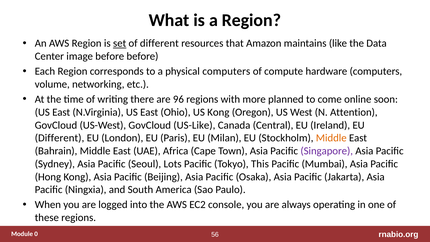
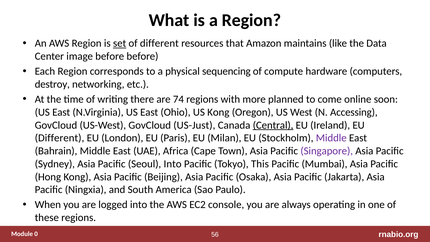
physical computers: computers -> sequencing
volume: volume -> destroy
96: 96 -> 74
Attention: Attention -> Accessing
US-Like: US-Like -> US-Just
Central underline: none -> present
Middle at (331, 138) colour: orange -> purple
Seoul Lots: Lots -> Into
